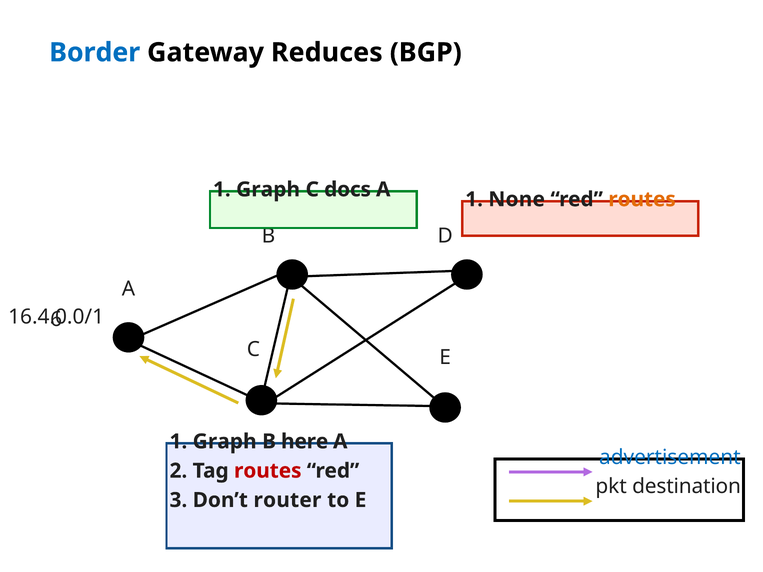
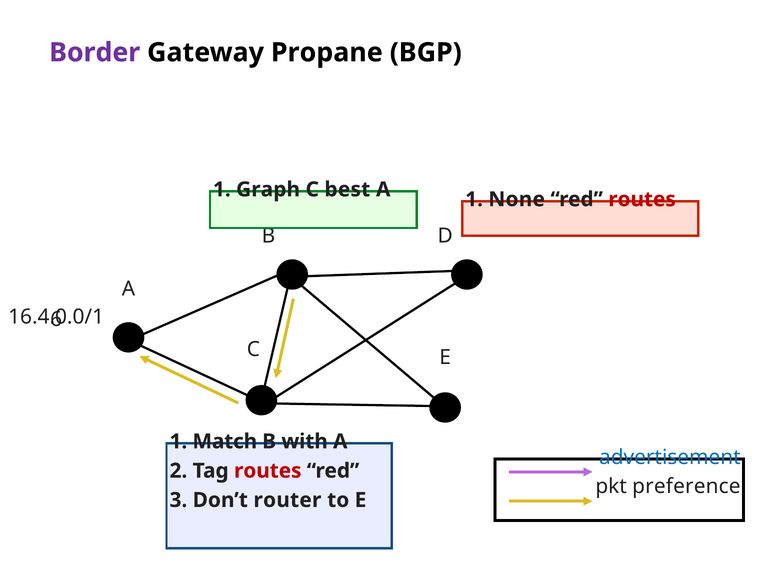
Border colour: blue -> purple
Reduces: Reduces -> Propane
docs: docs -> best
routes at (642, 199) colour: orange -> red
Graph at (225, 442): Graph -> Match
here: here -> with
destination: destination -> preference
